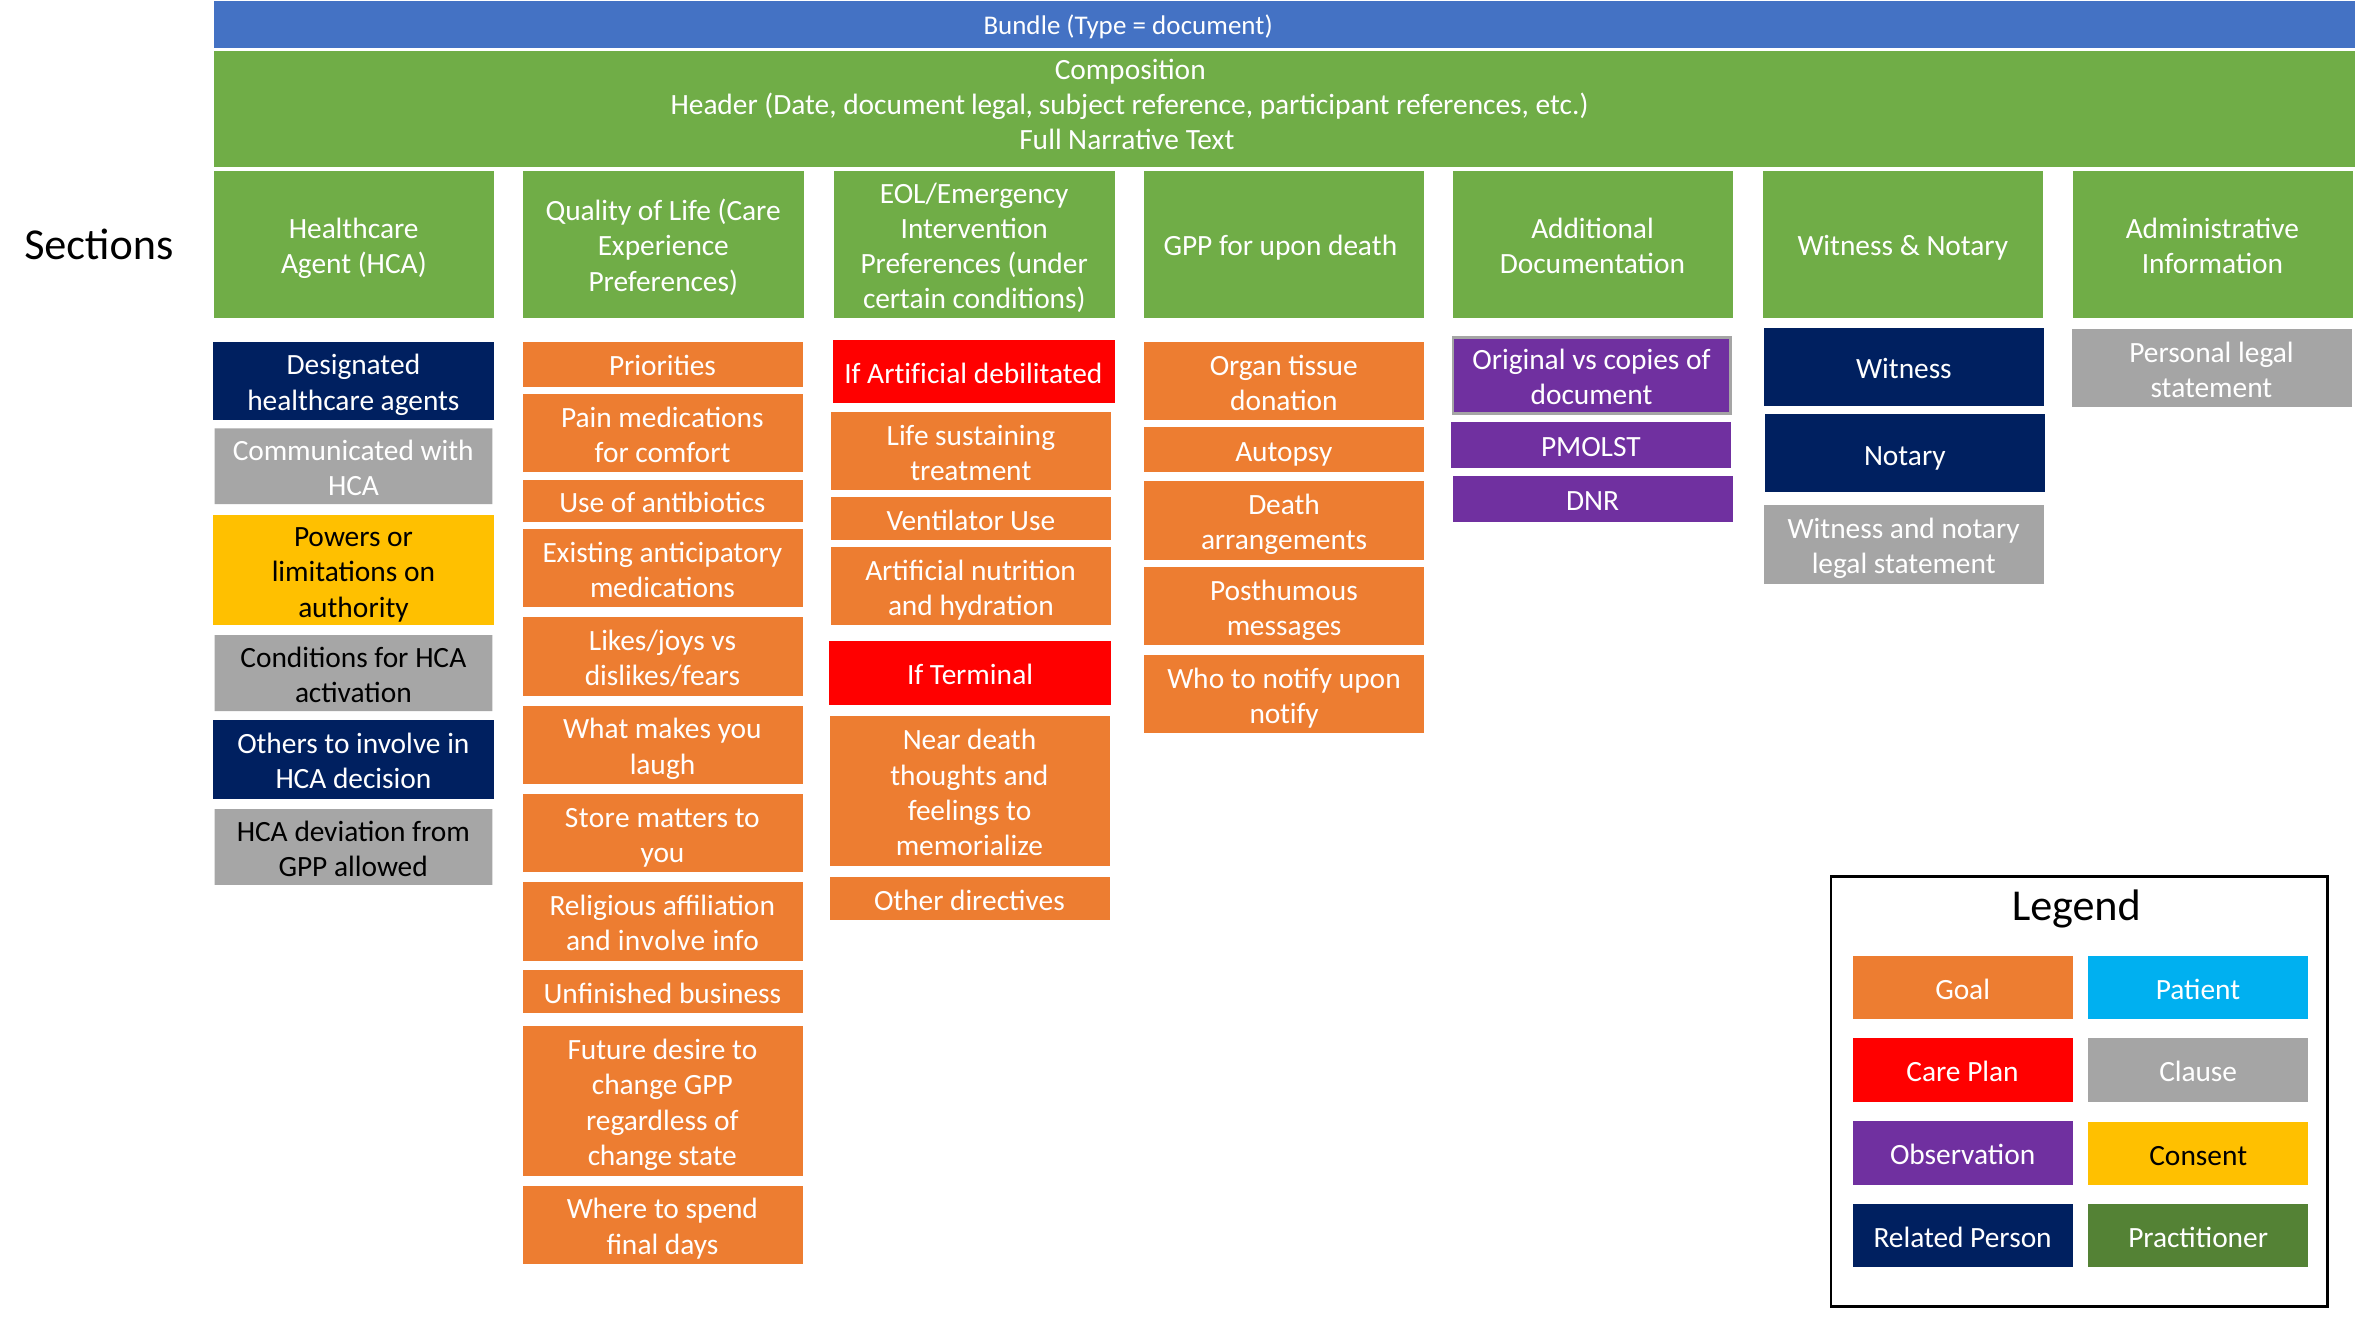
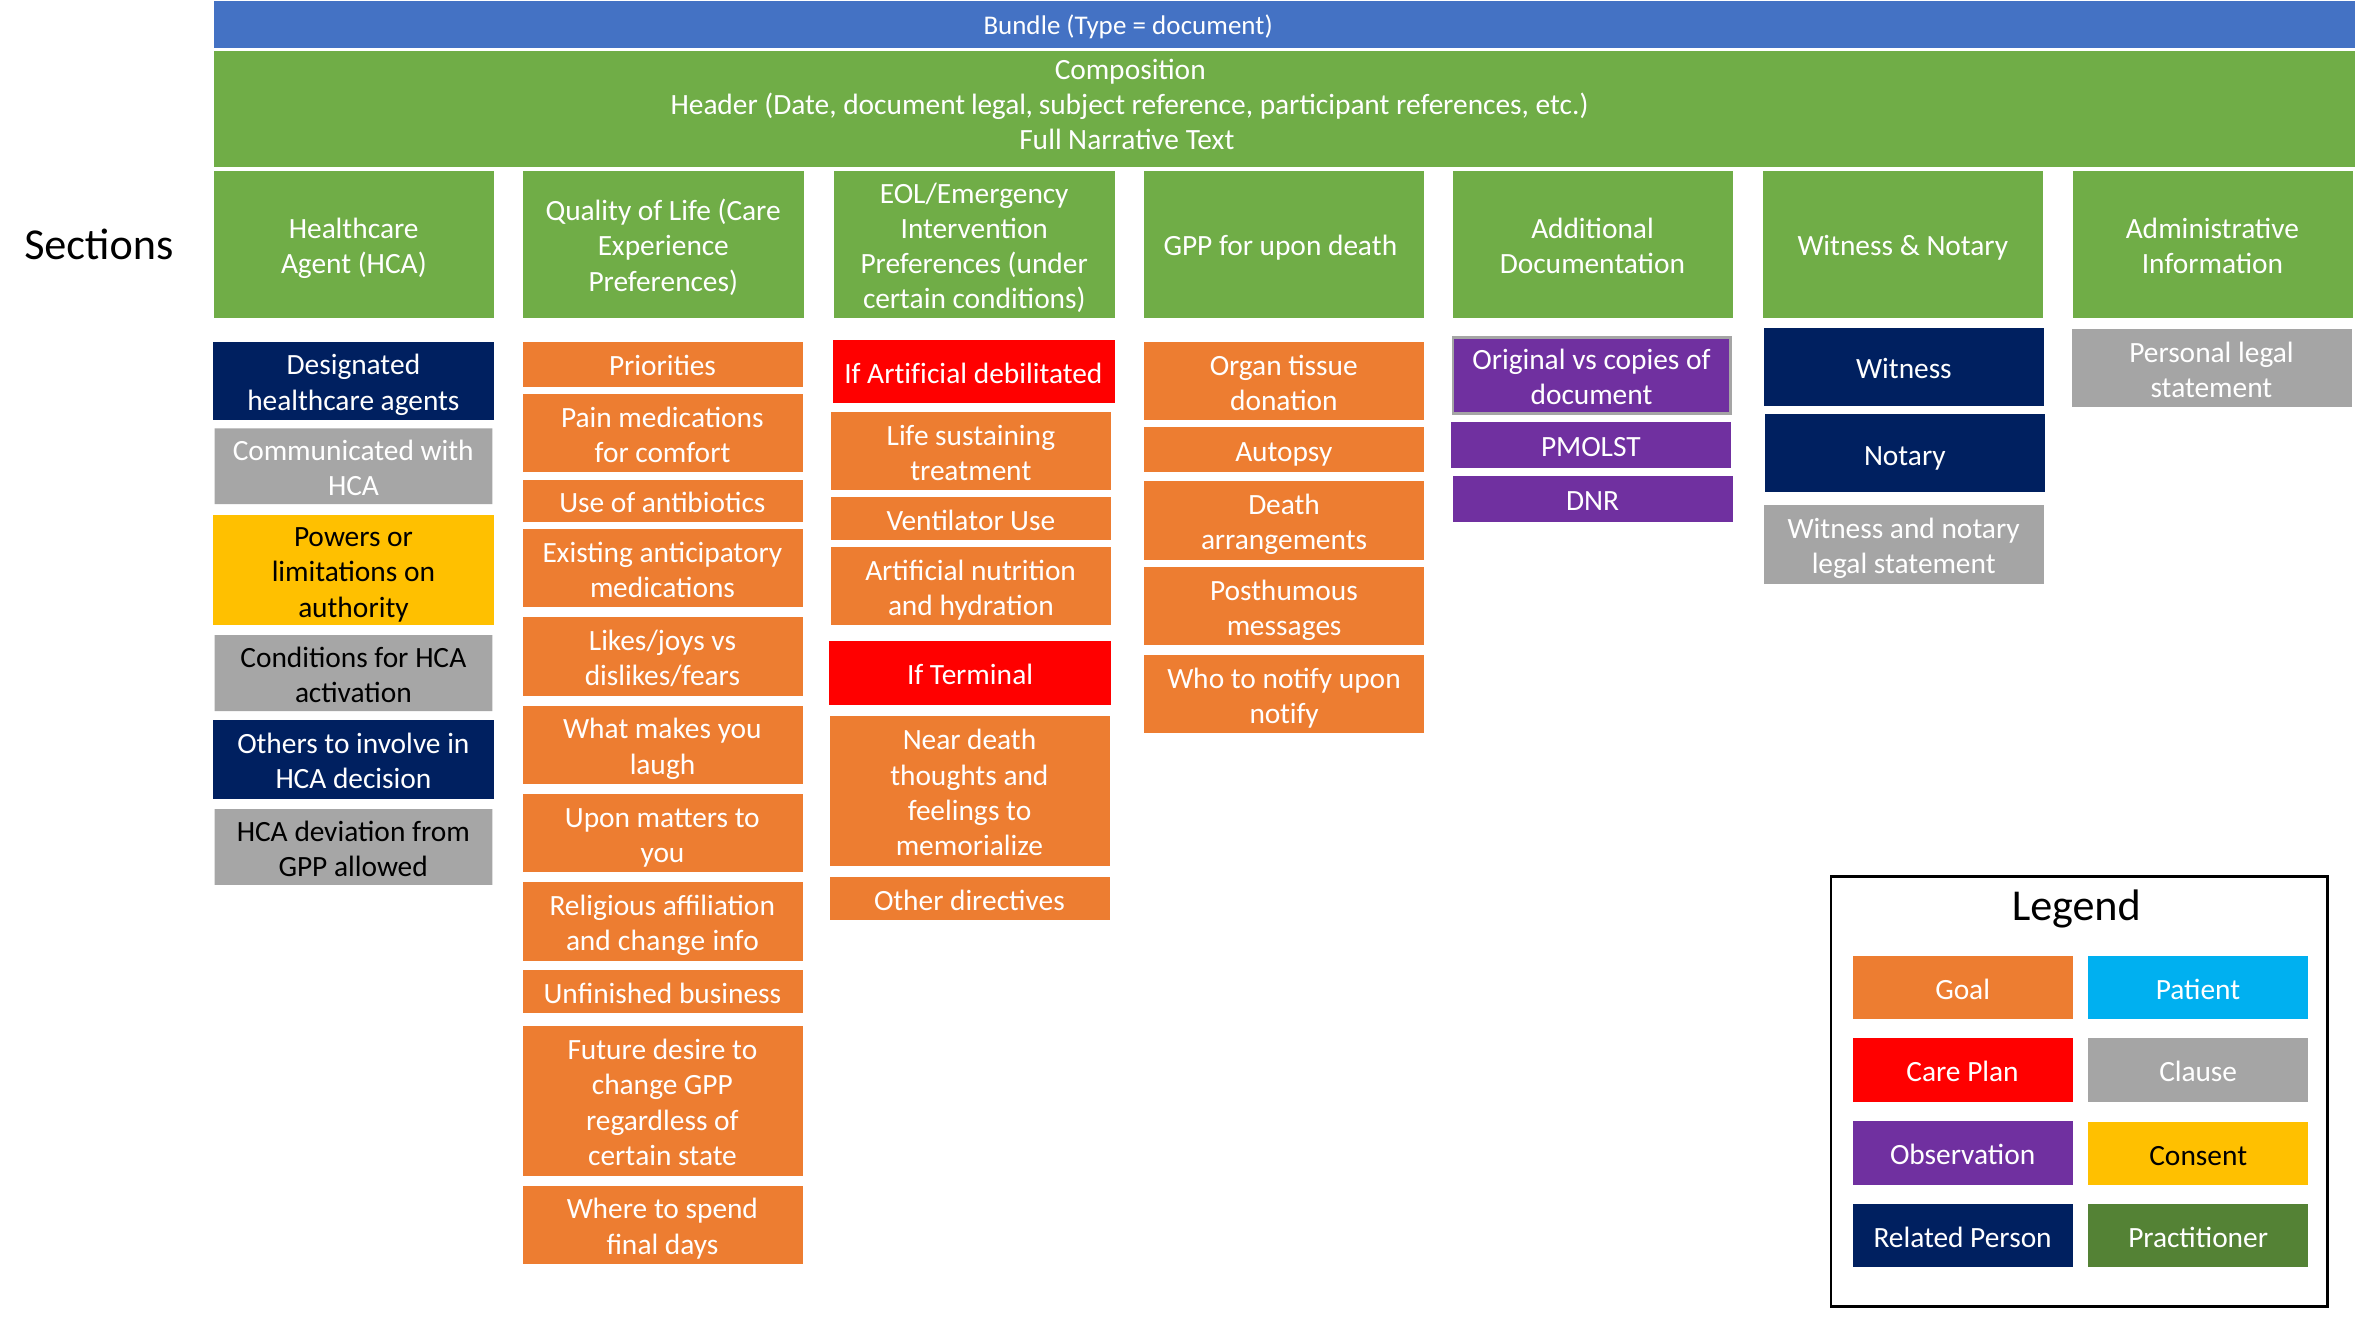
Store at (597, 818): Store -> Upon
and involve: involve -> change
change at (630, 1156): change -> certain
